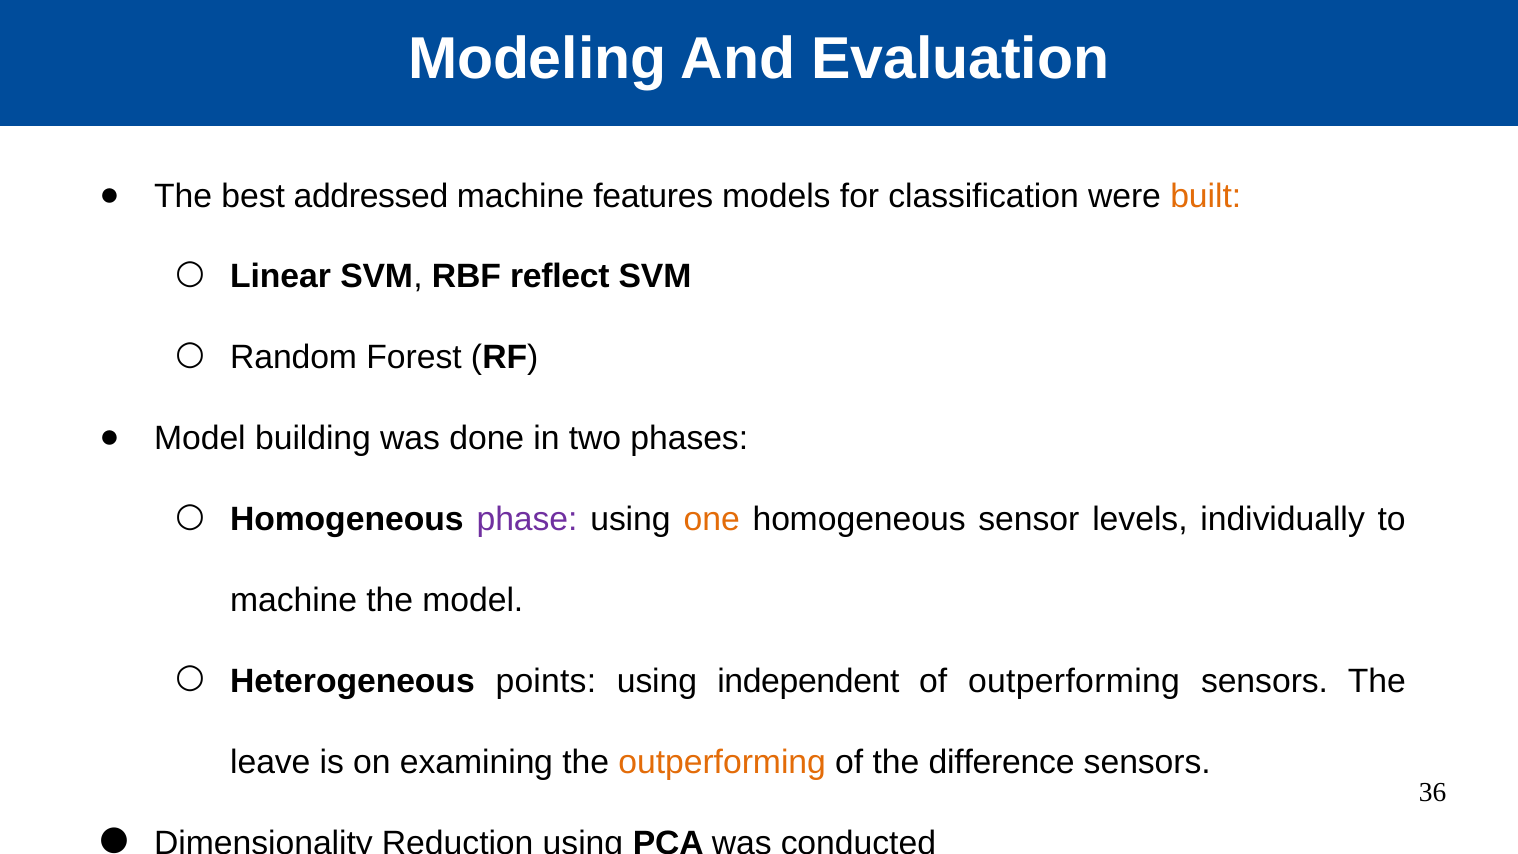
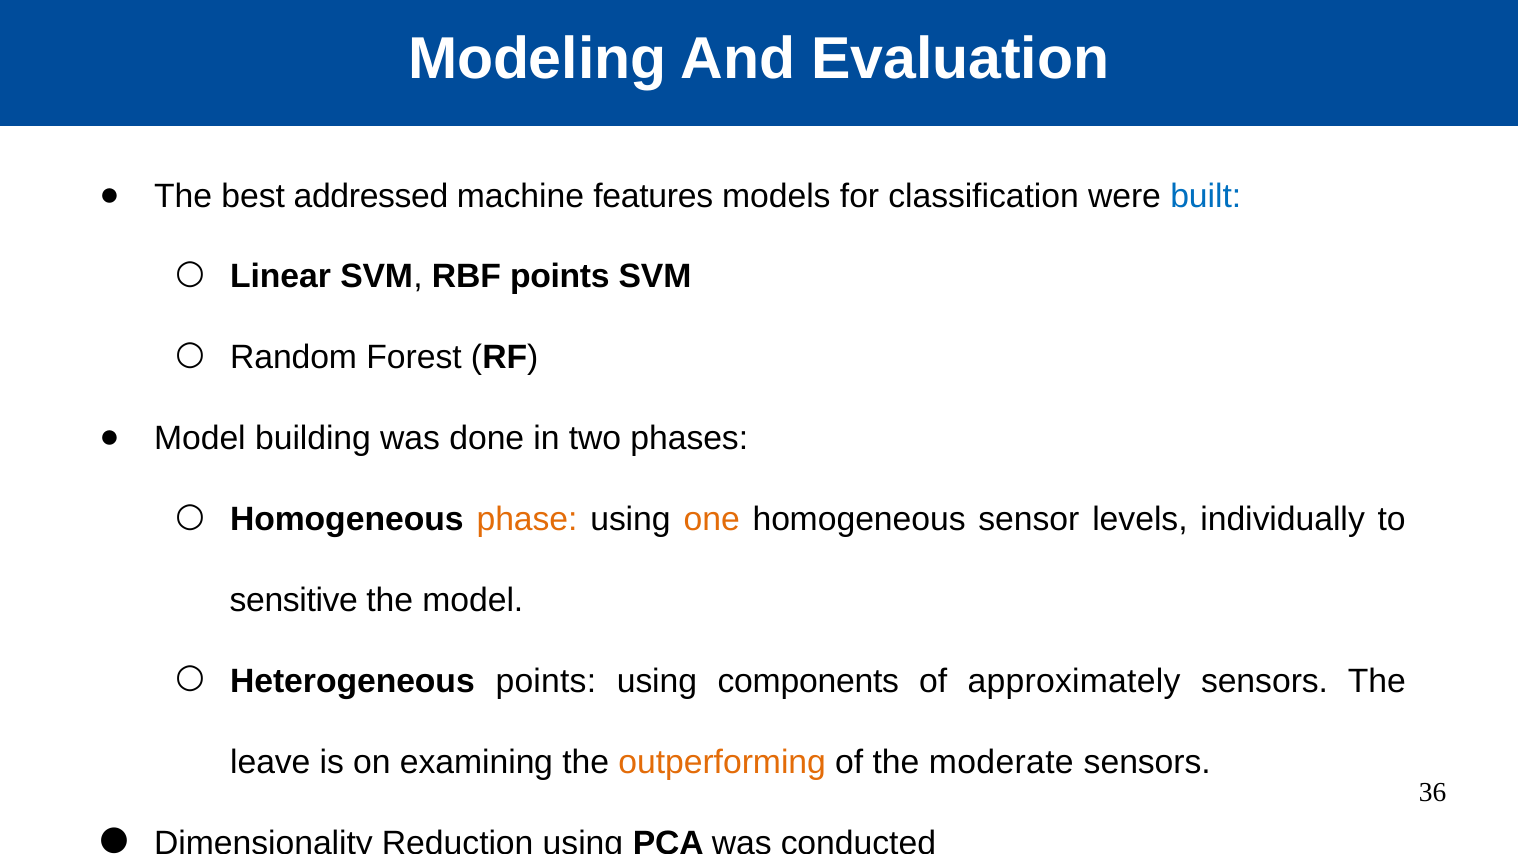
built colour: orange -> blue
RBF reflect: reflect -> points
phase colour: purple -> orange
machine at (294, 601): machine -> sensitive
independent: independent -> components
of outperforming: outperforming -> approximately
difference: difference -> moderate
